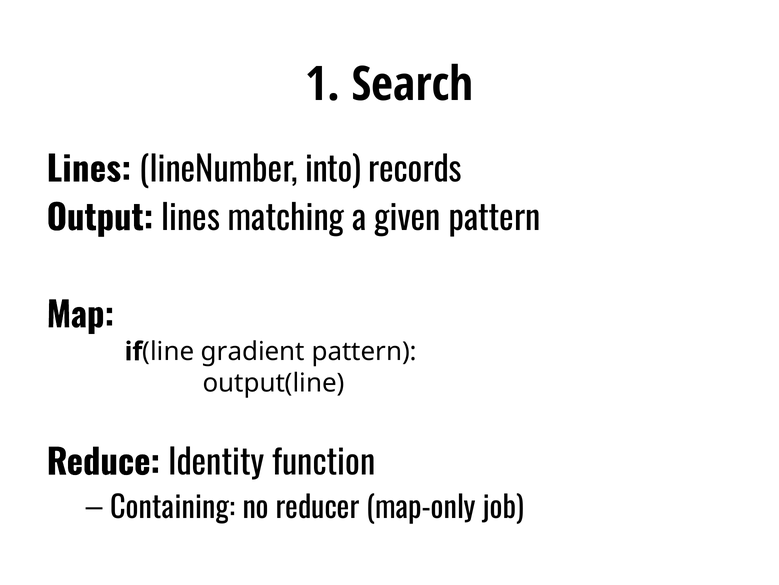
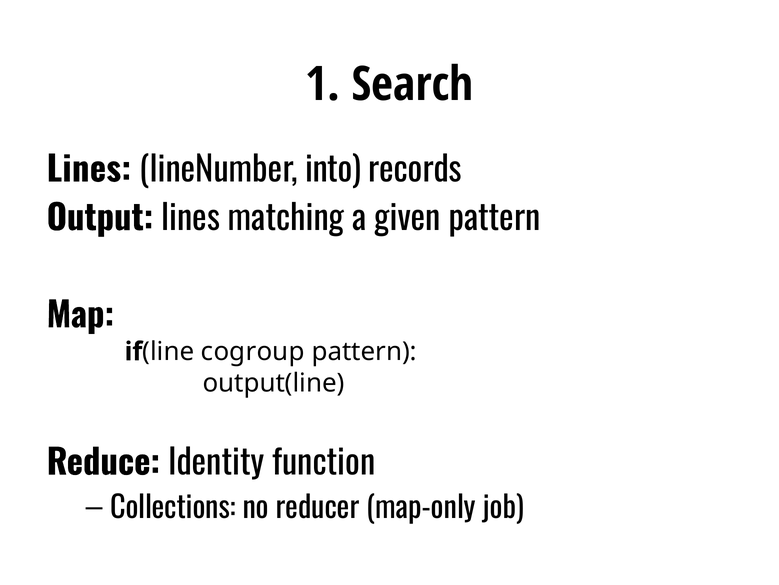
gradient: gradient -> cogroup
Containing: Containing -> Collections
